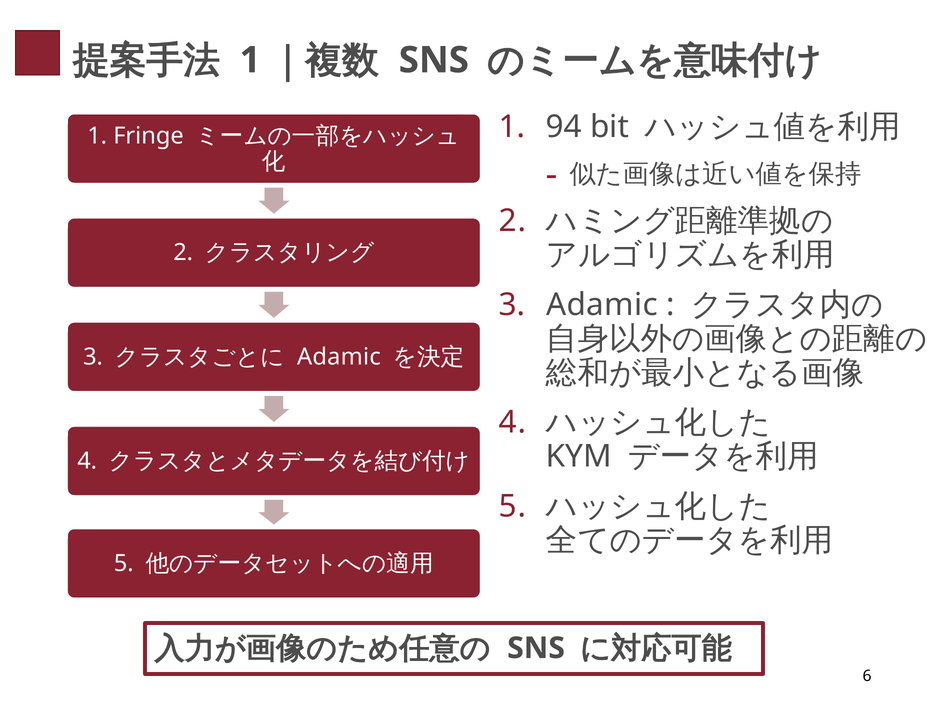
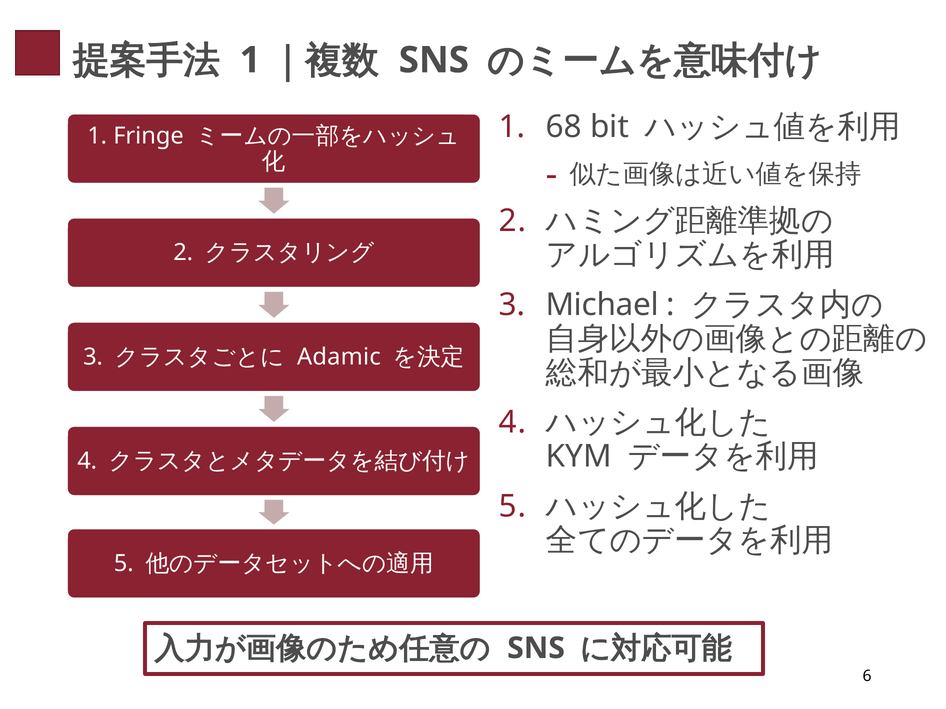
94: 94 -> 68
Adamic at (602, 305): Adamic -> Michael
